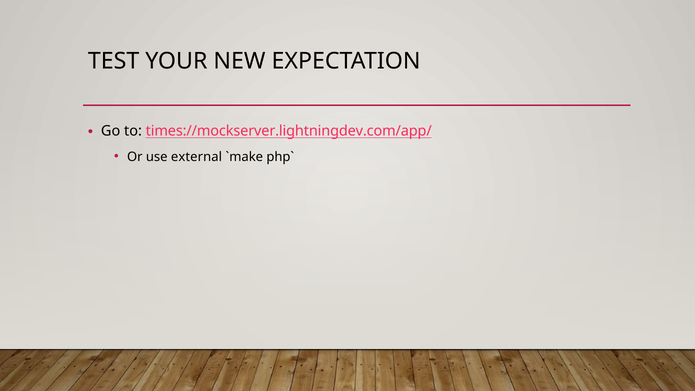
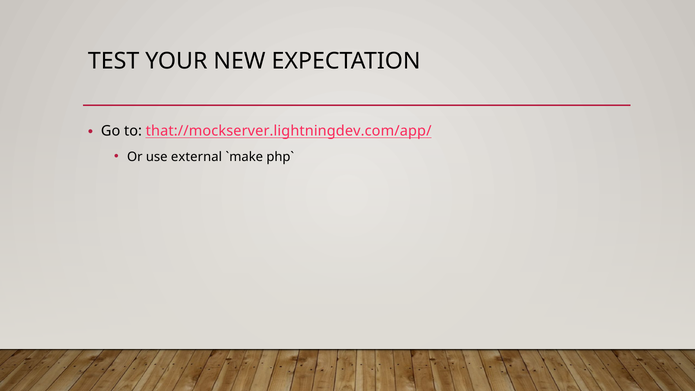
times://mockserver.lightningdev.com/app/: times://mockserver.lightningdev.com/app/ -> that://mockserver.lightningdev.com/app/
